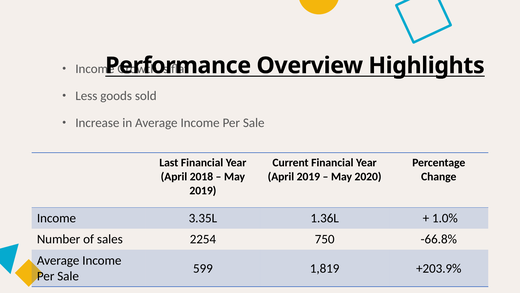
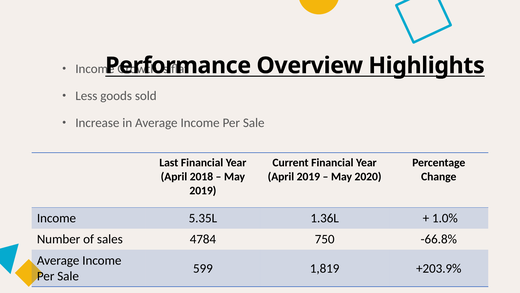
3.35L: 3.35L -> 5.35L
2254: 2254 -> 4784
